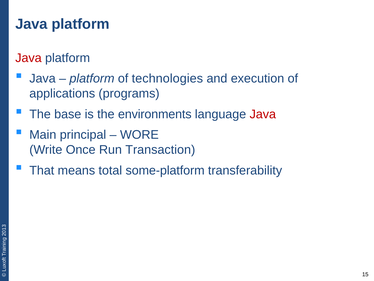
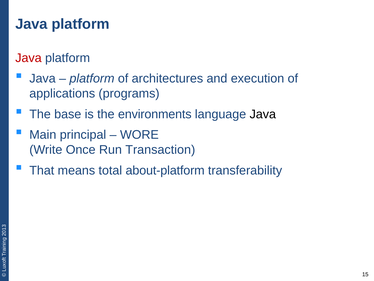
technologies: technologies -> architectures
Java at (263, 114) colour: red -> black
some-platform: some-platform -> about-platform
